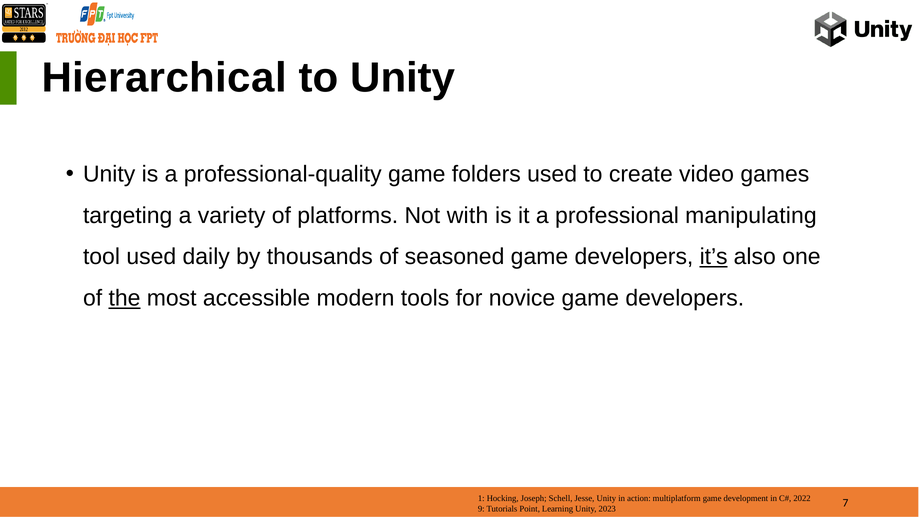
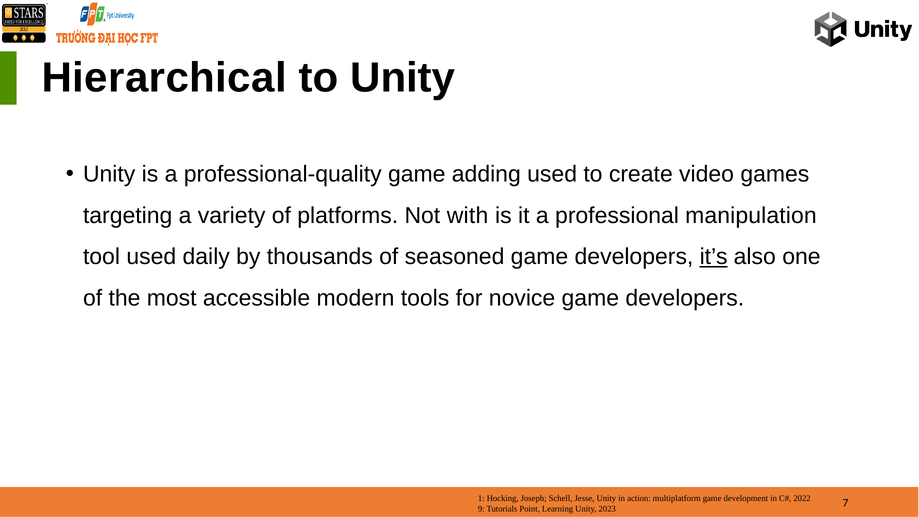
folders: folders -> adding
manipulating: manipulating -> manipulation
the underline: present -> none
